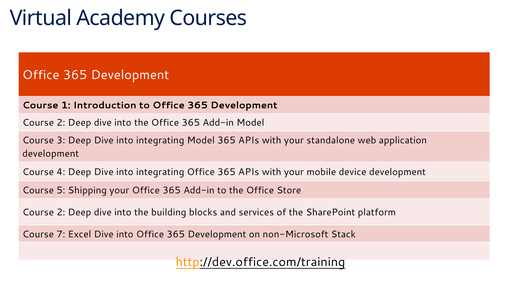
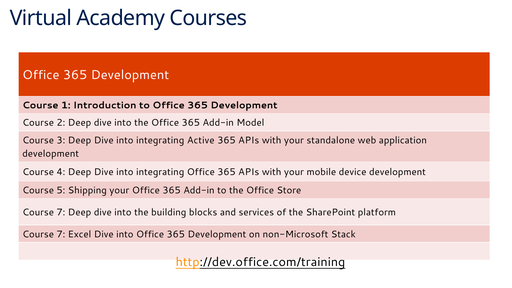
integrating Model: Model -> Active
2 at (61, 212): 2 -> 7
